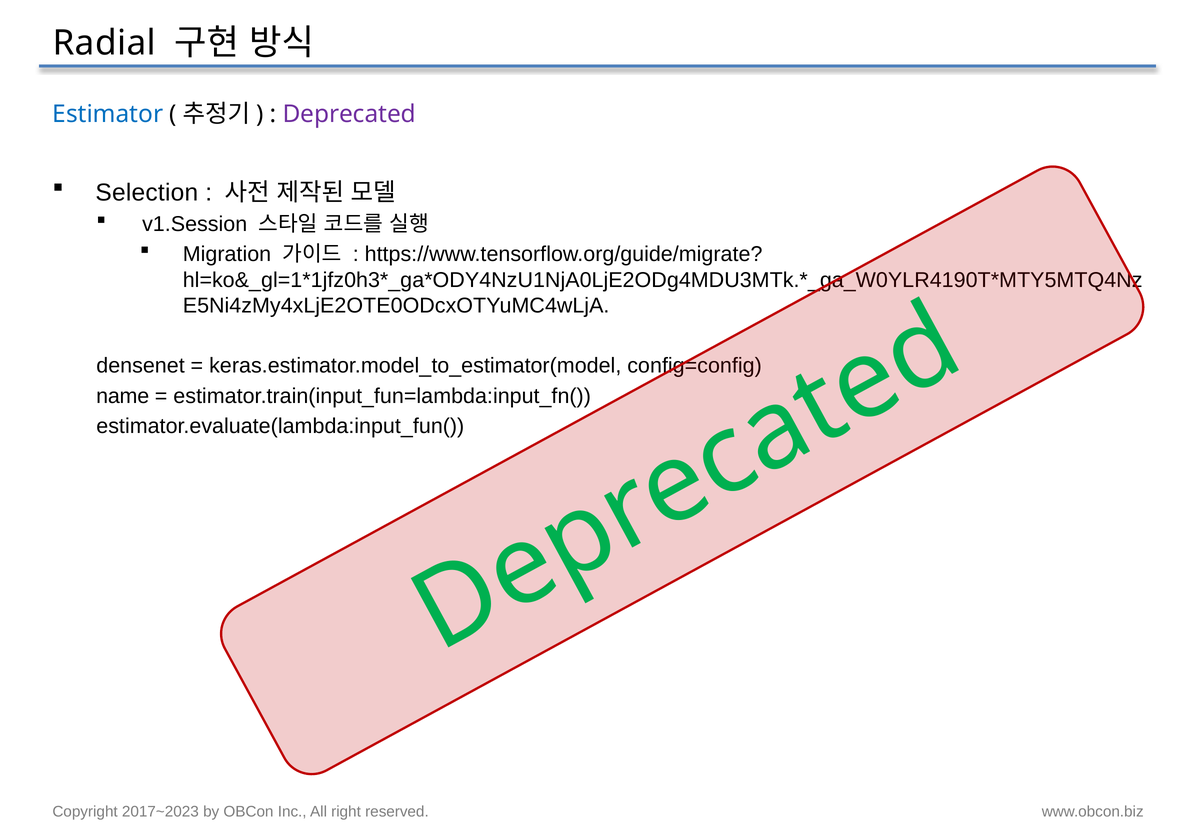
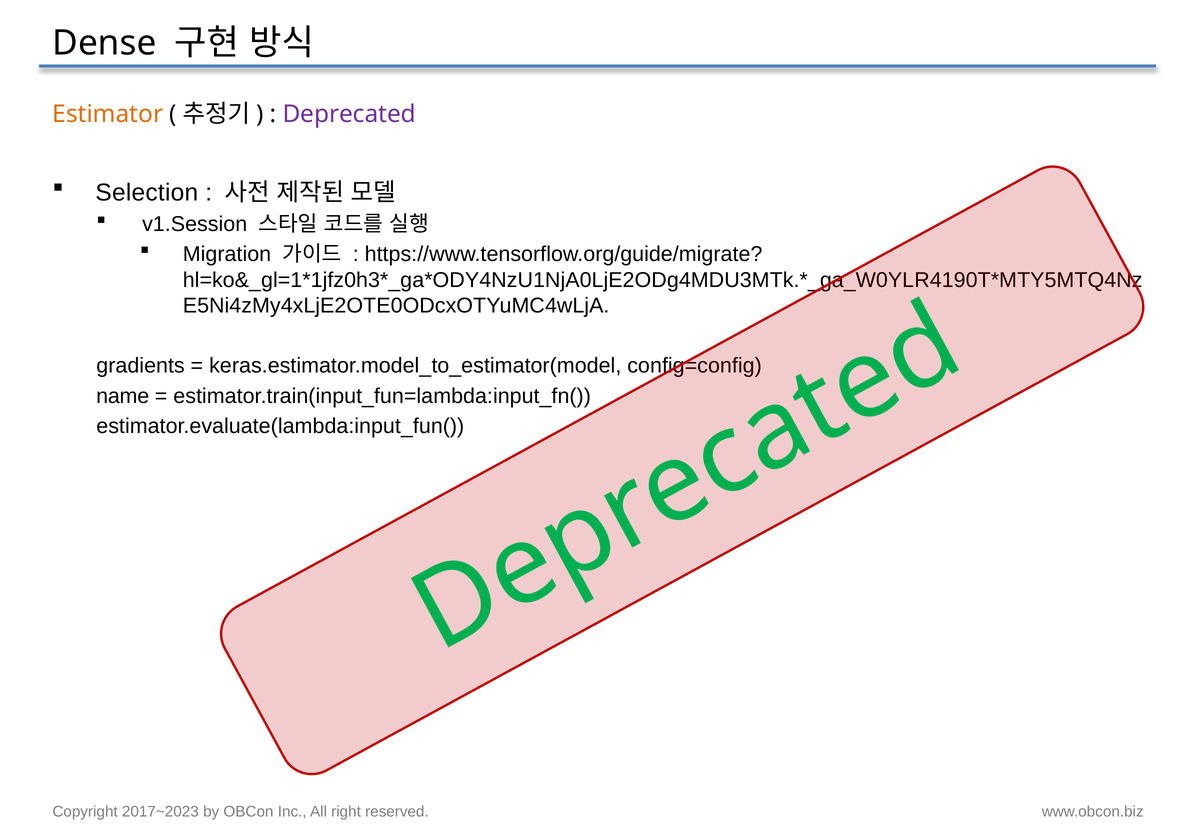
Radial: Radial -> Dense
Estimator colour: blue -> orange
densenet: densenet -> gradients
